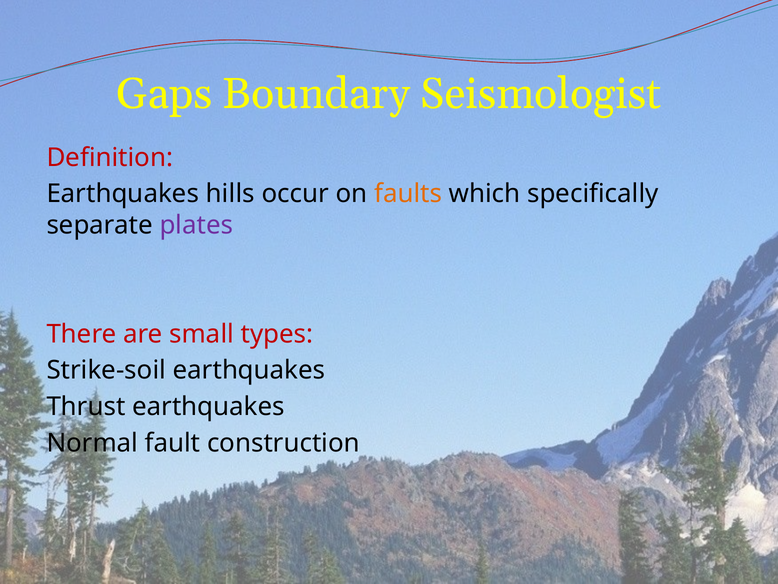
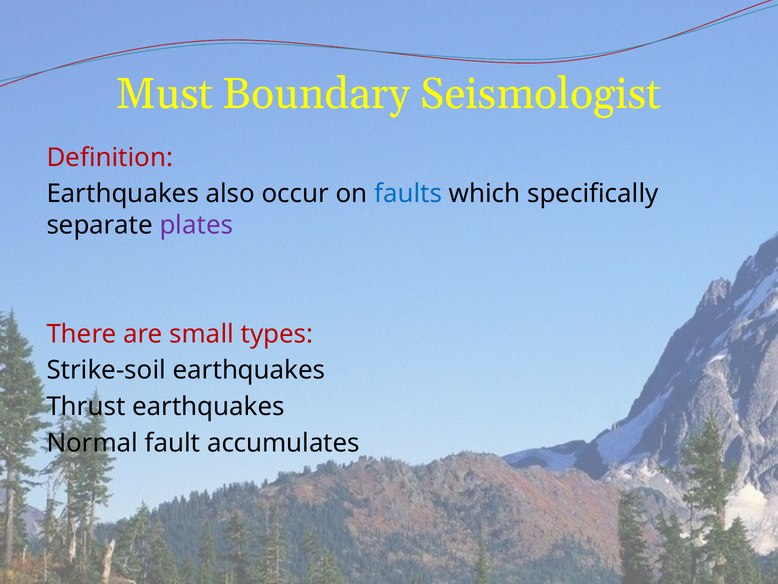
Gaps: Gaps -> Must
hills: hills -> also
faults colour: orange -> blue
construction: construction -> accumulates
